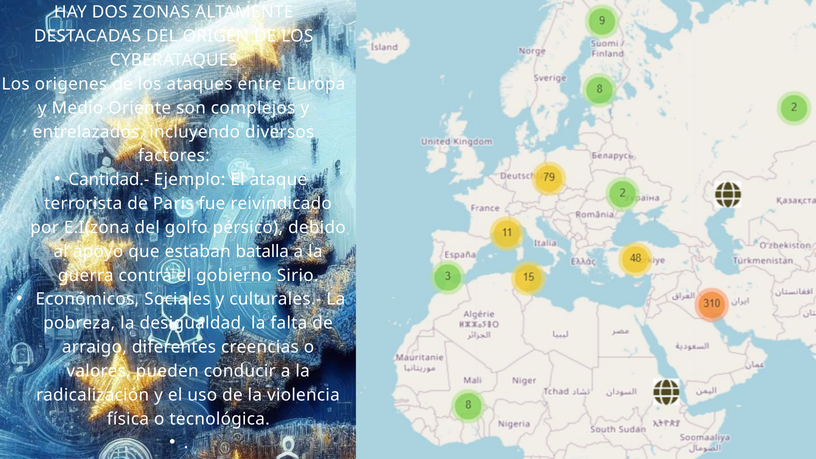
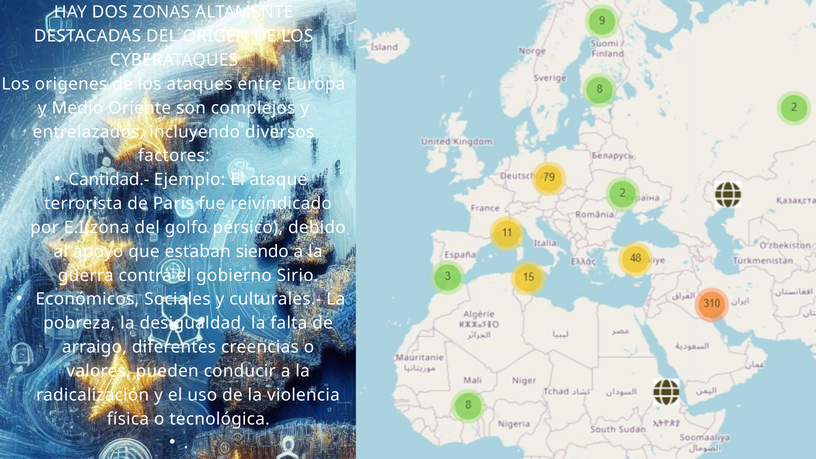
batalla: batalla -> siendo
